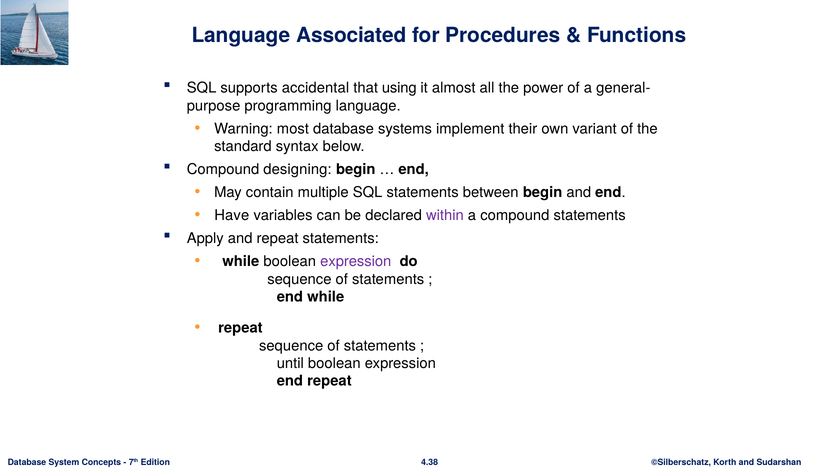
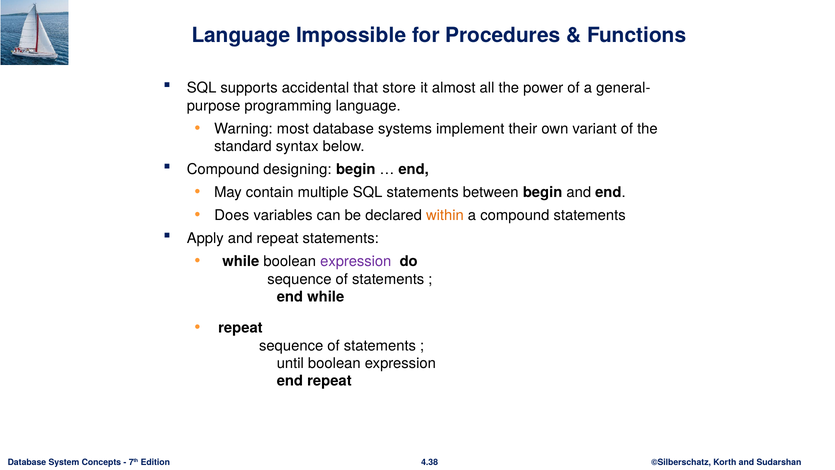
Associated: Associated -> Impossible
using: using -> store
Have: Have -> Does
within colour: purple -> orange
